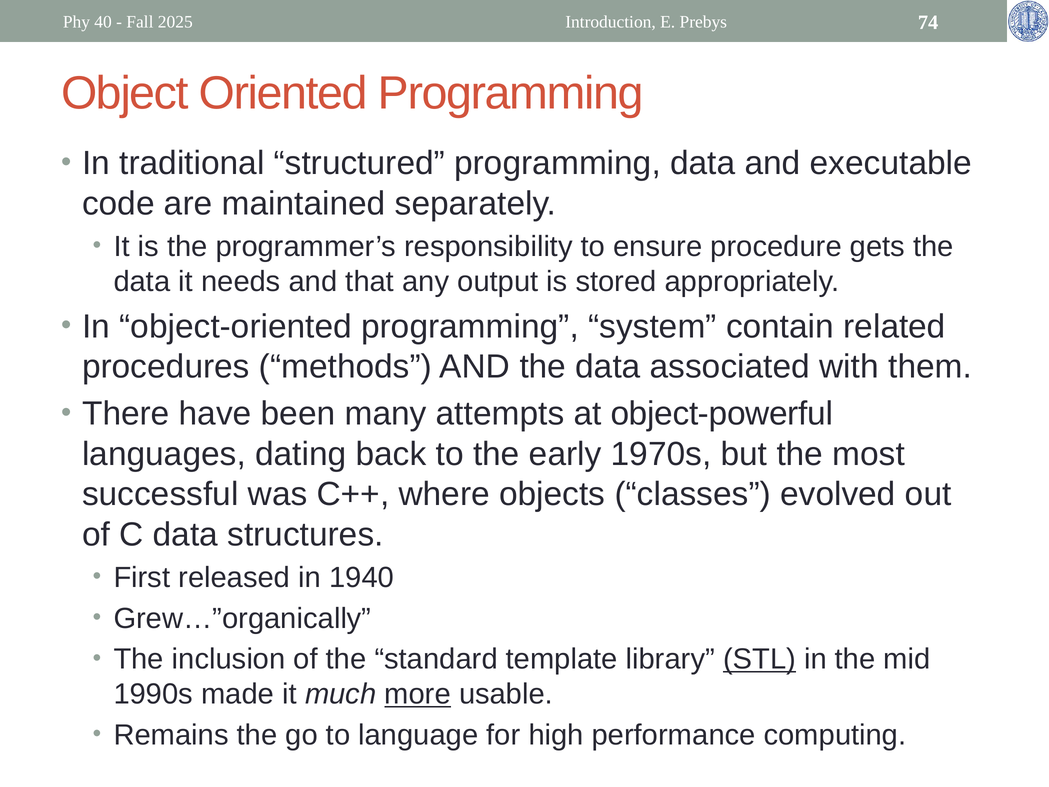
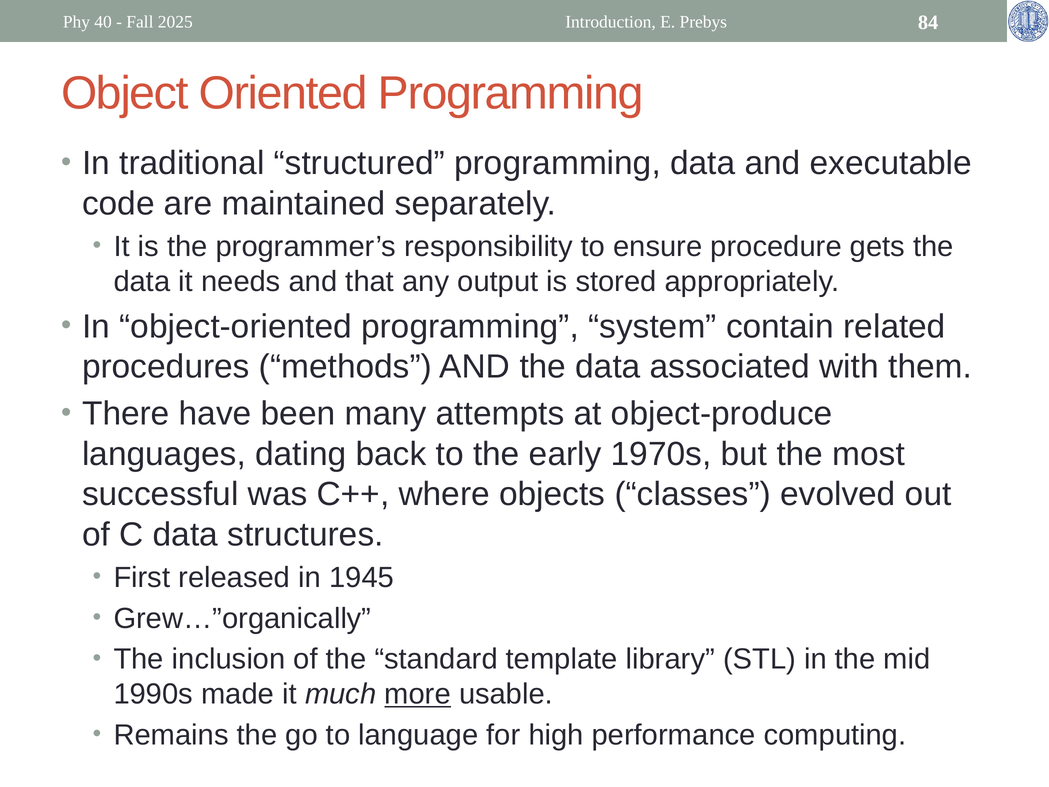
74: 74 -> 84
object-powerful: object-powerful -> object-produce
1940: 1940 -> 1945
STL underline: present -> none
